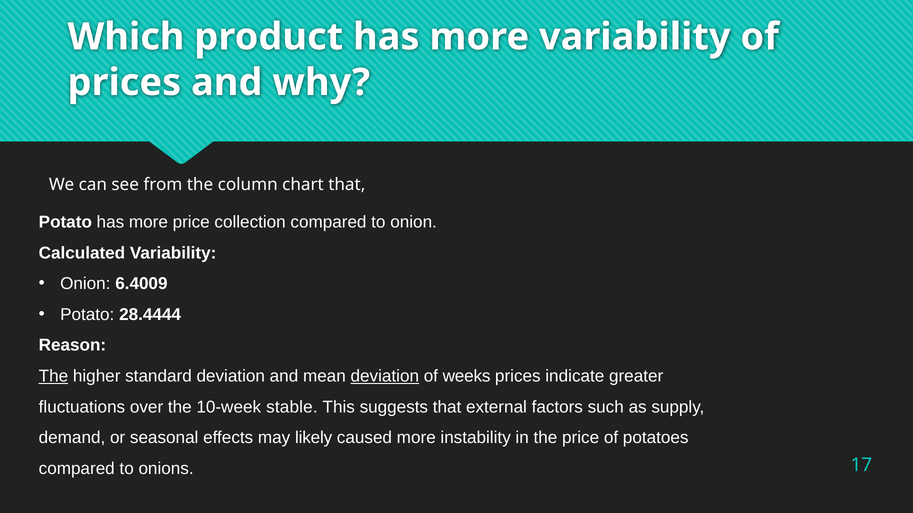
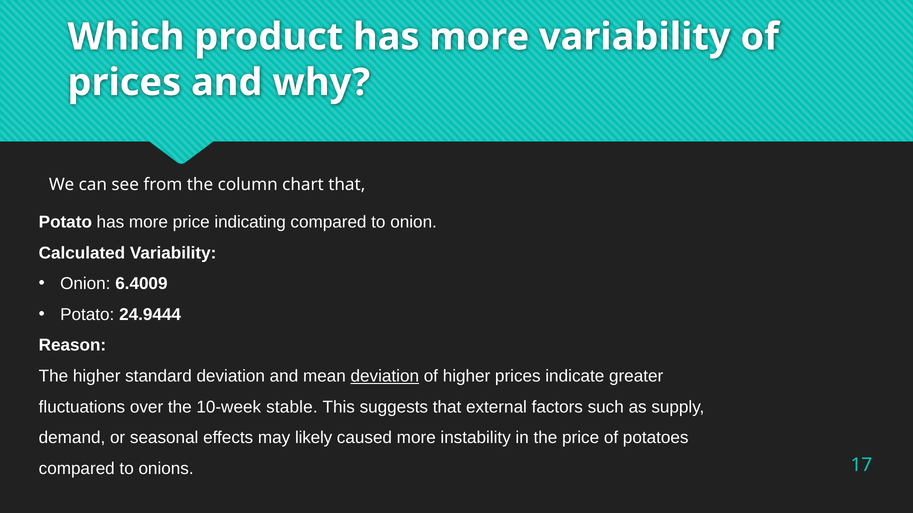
collection: collection -> indicating
28.4444: 28.4444 -> 24.9444
The at (53, 377) underline: present -> none
of weeks: weeks -> higher
